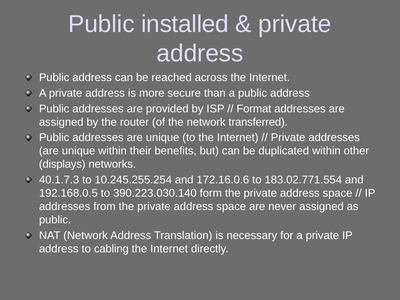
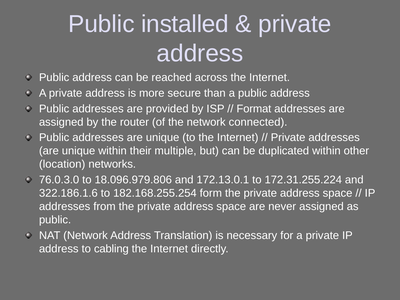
transferred: transferred -> connected
benefits: benefits -> multiple
displays: displays -> location
40.1.7.3: 40.1.7.3 -> 76.0.3.0
10.245.255.254: 10.245.255.254 -> 18.096.979.806
172.16.0.6: 172.16.0.6 -> 172.13.0.1
183.02.771.554: 183.02.771.554 -> 172.31.255.224
192.168.0.5: 192.168.0.5 -> 322.186.1.6
390.223.030.140: 390.223.030.140 -> 182.168.255.254
